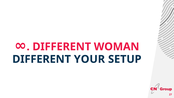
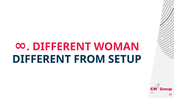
YOUR: YOUR -> FROM
